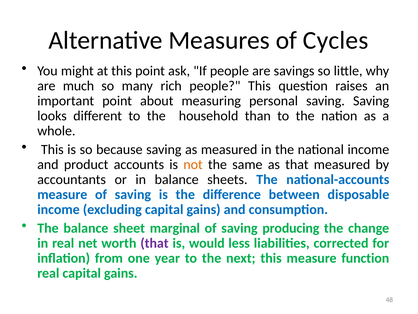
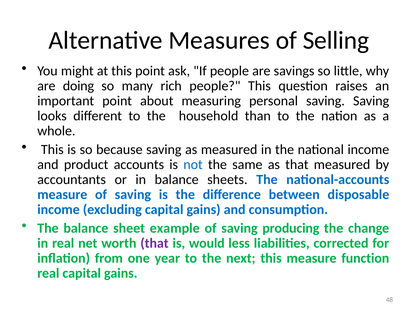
Cycles: Cycles -> Selling
much: much -> doing
not colour: orange -> blue
marginal: marginal -> example
